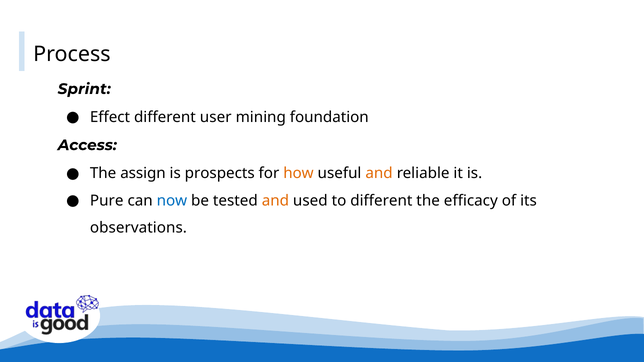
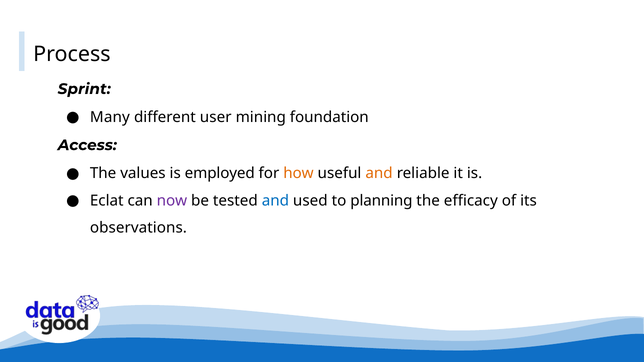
Effect: Effect -> Many
assign: assign -> values
prospects: prospects -> employed
Pure: Pure -> Eclat
now colour: blue -> purple
and at (275, 201) colour: orange -> blue
to different: different -> planning
